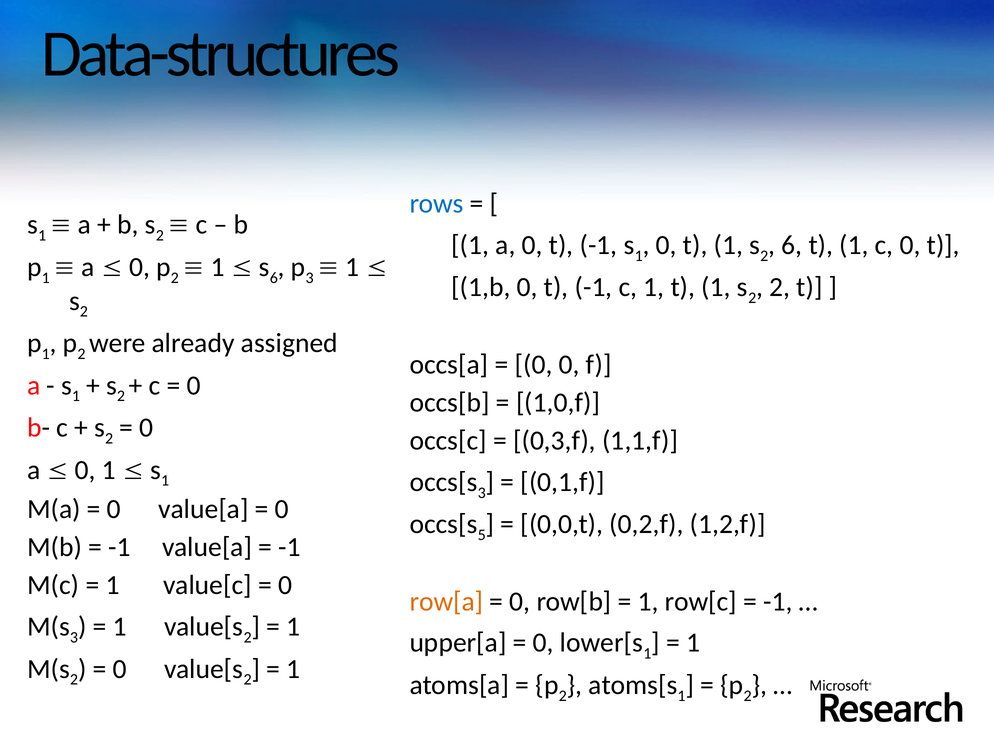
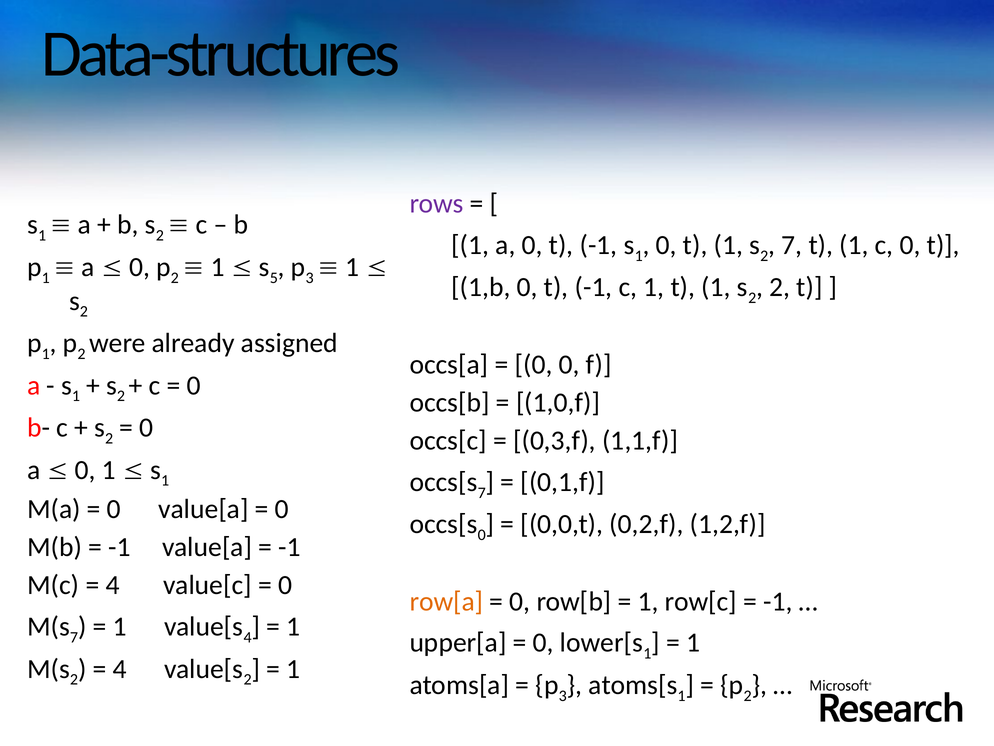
rows colour: blue -> purple
6 at (792, 245): 6 -> 7
6 at (274, 278): 6 -> 5
3 at (482, 492): 3 -> 7
5 at (482, 535): 5 -> 0
1 at (113, 585): 1 -> 4
3 at (74, 637): 3 -> 7
2 at (248, 637): 2 -> 4
0 at (120, 668): 0 -> 4
2 at (563, 695): 2 -> 3
